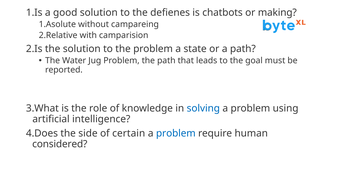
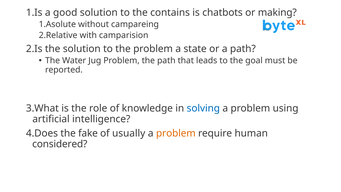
defienes: defienes -> contains
side: side -> fake
certain: certain -> usually
problem at (176, 133) colour: blue -> orange
